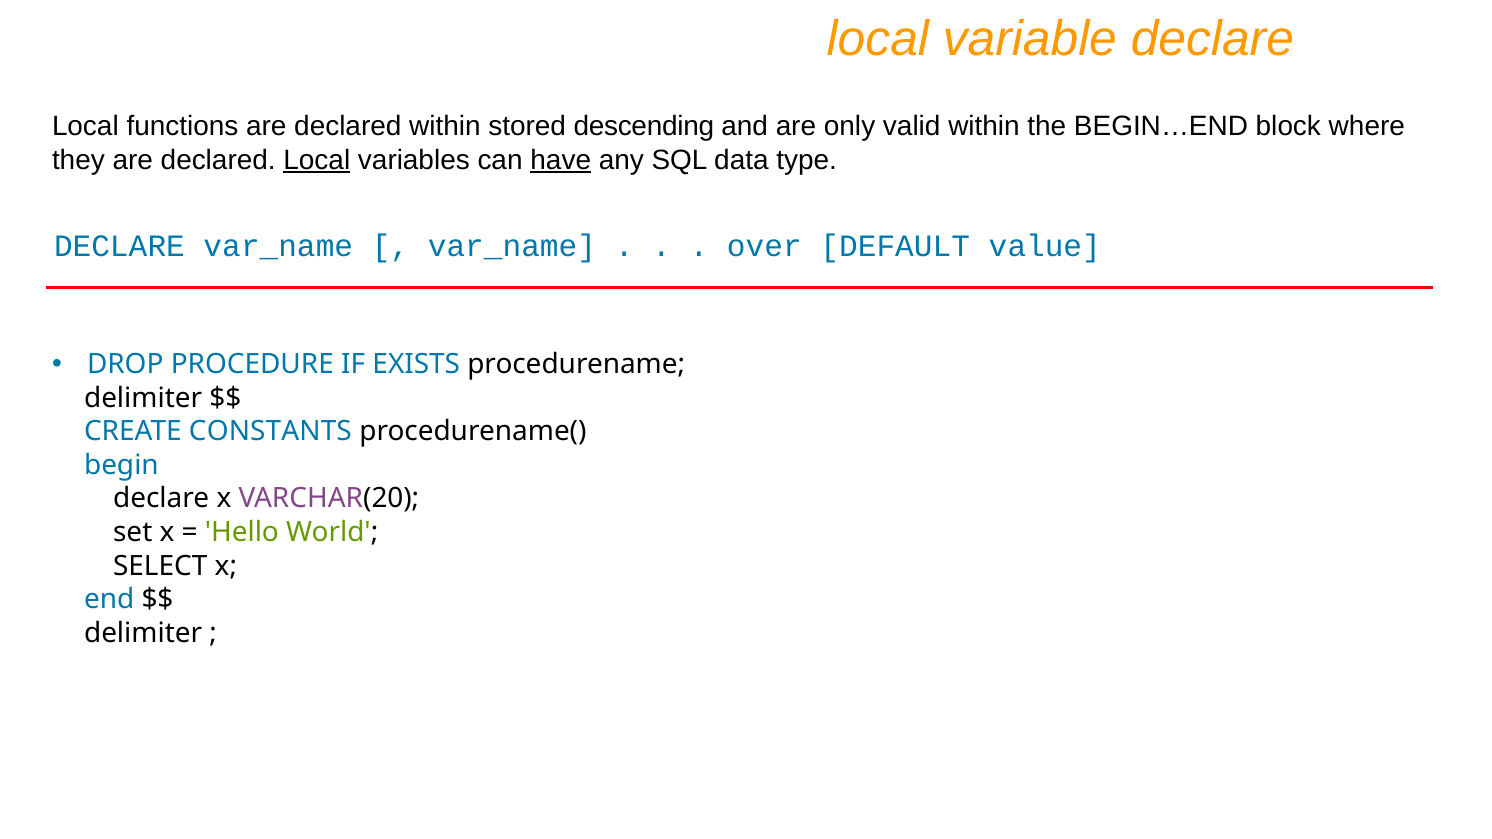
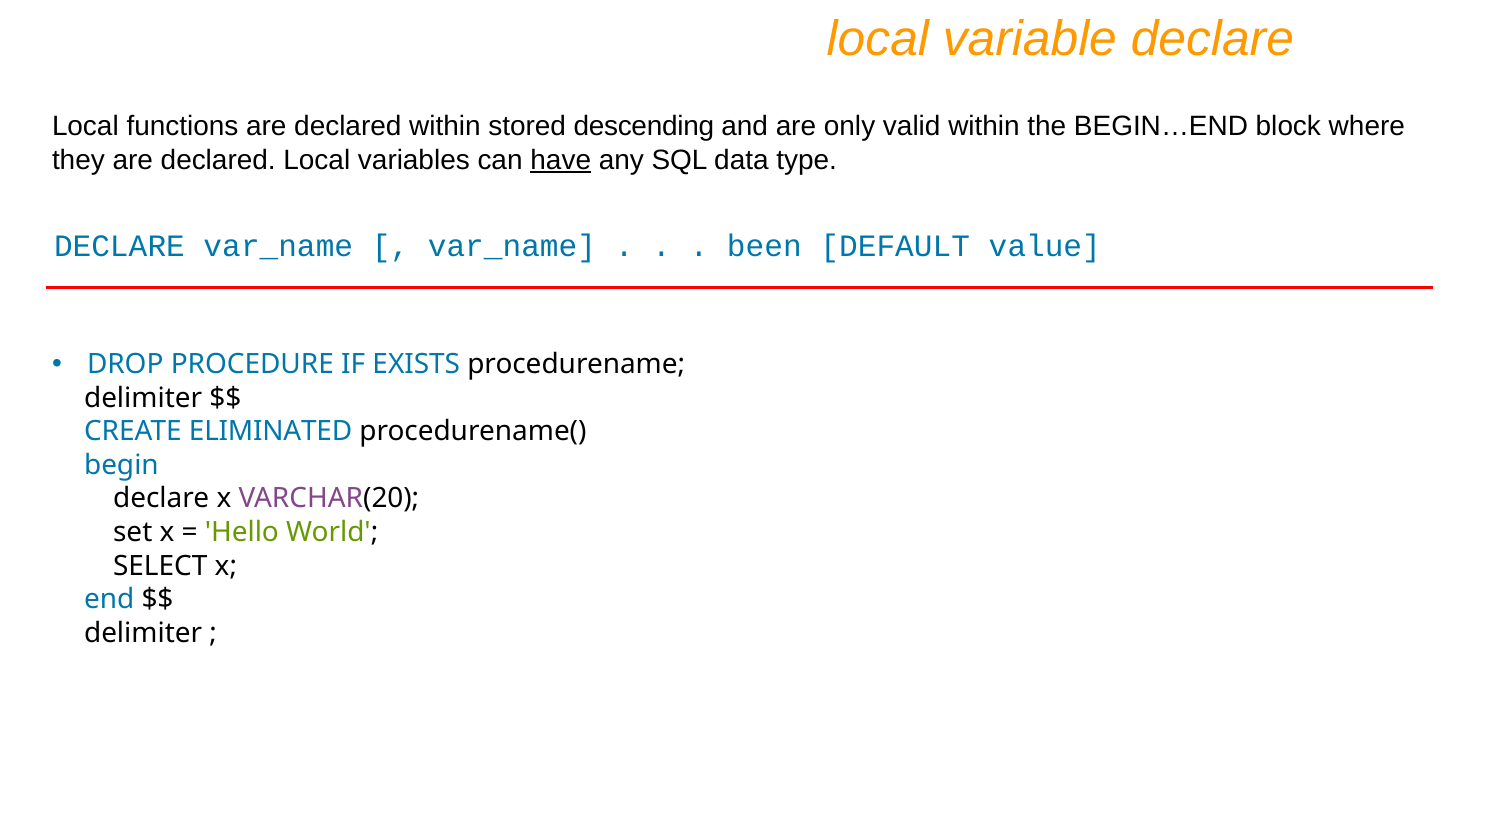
Local at (317, 160) underline: present -> none
over: over -> been
CONSTANTS: CONSTANTS -> ELIMINATED
